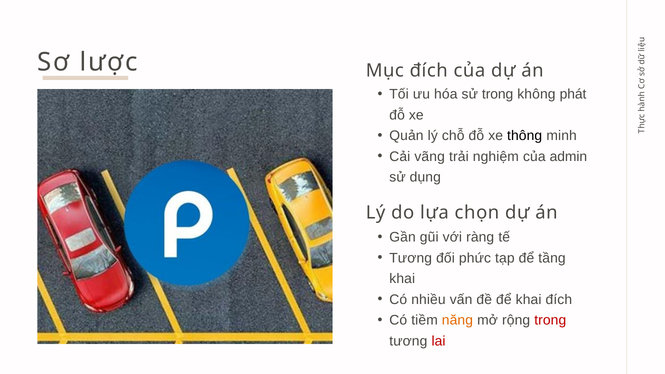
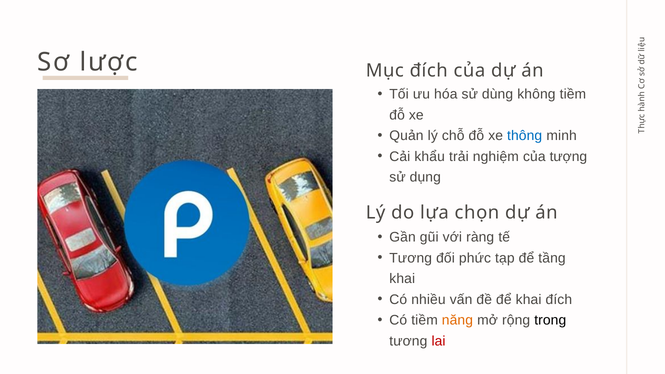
sử trong: trong -> dùng
không phát: phát -> tiềm
thông colour: black -> blue
vãng: vãng -> khẩu
admin: admin -> tượng
trong at (550, 320) colour: red -> black
